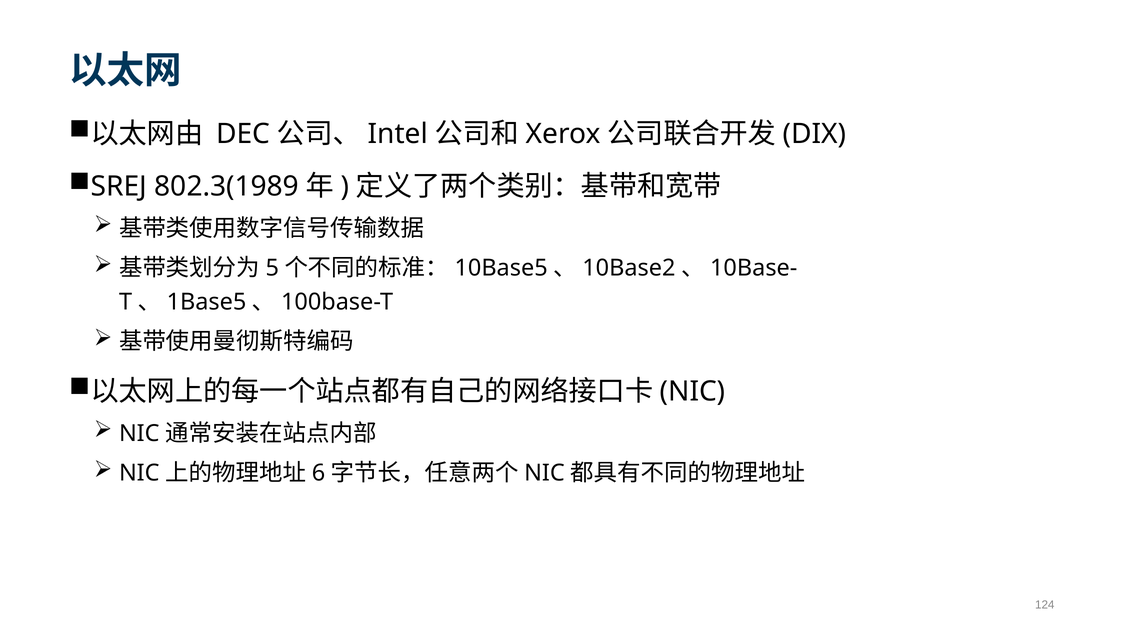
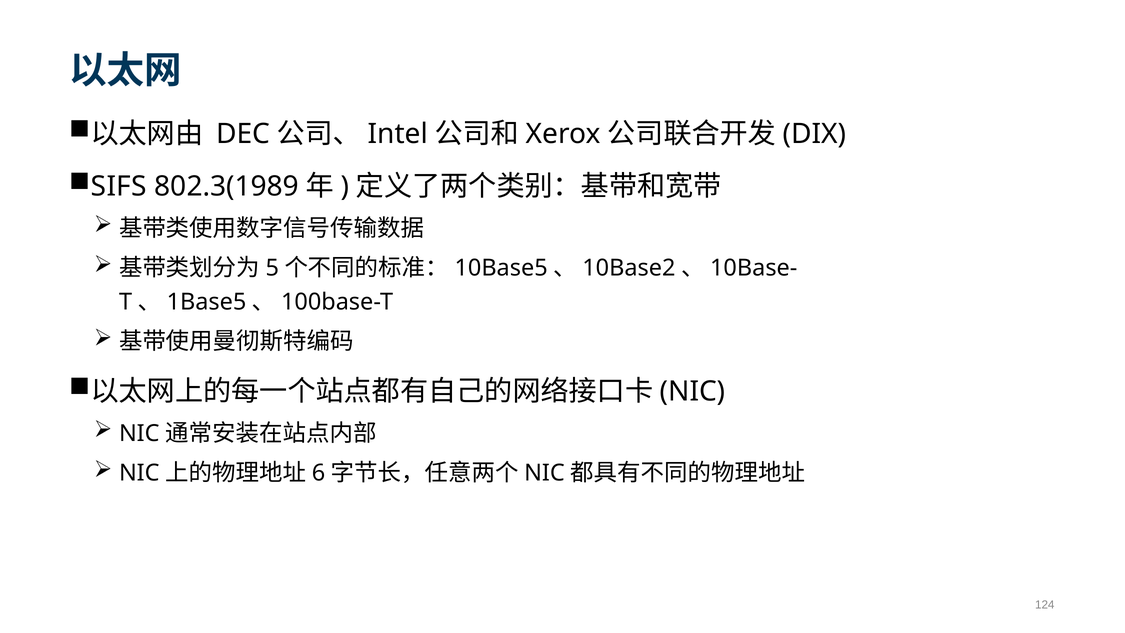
SREJ: SREJ -> SIFS
